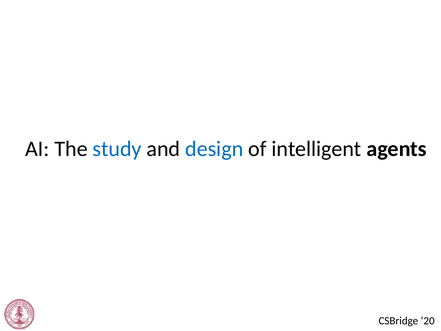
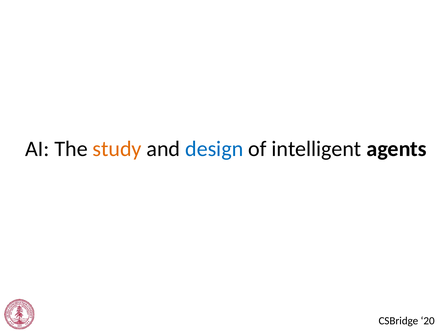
study colour: blue -> orange
